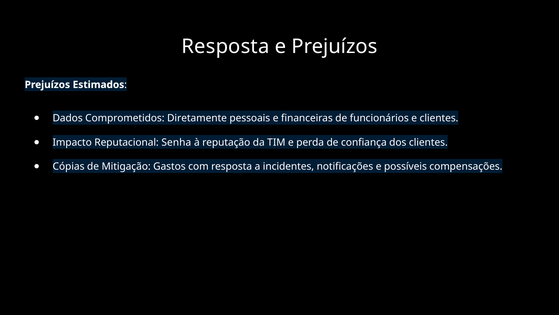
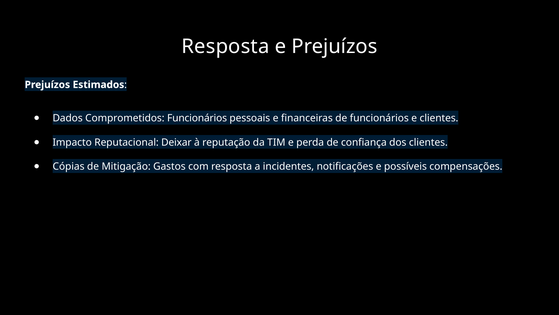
Comprometidos Diretamente: Diretamente -> Funcionários
Senha: Senha -> Deixar
